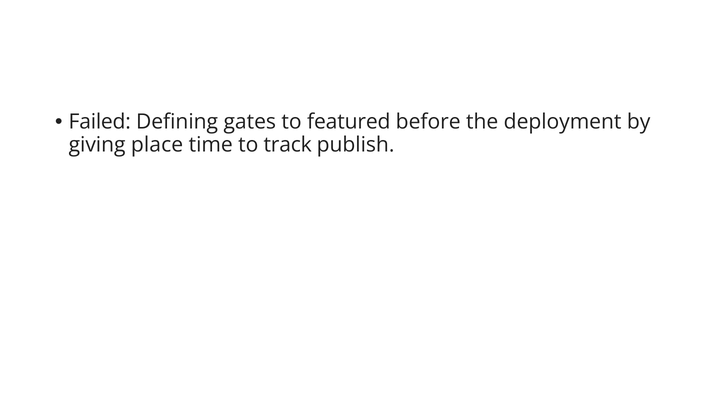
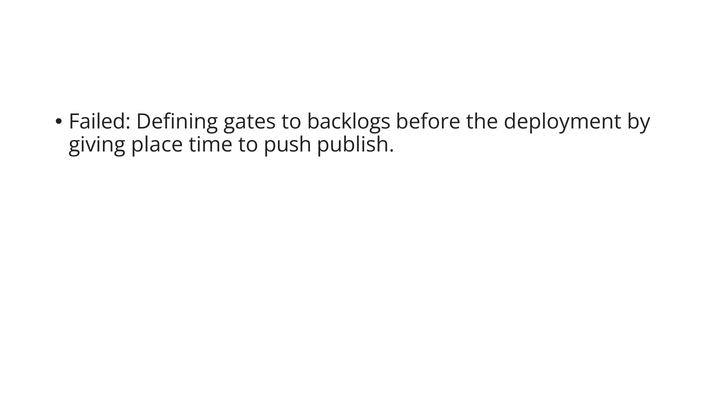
featured: featured -> backlogs
track: track -> push
